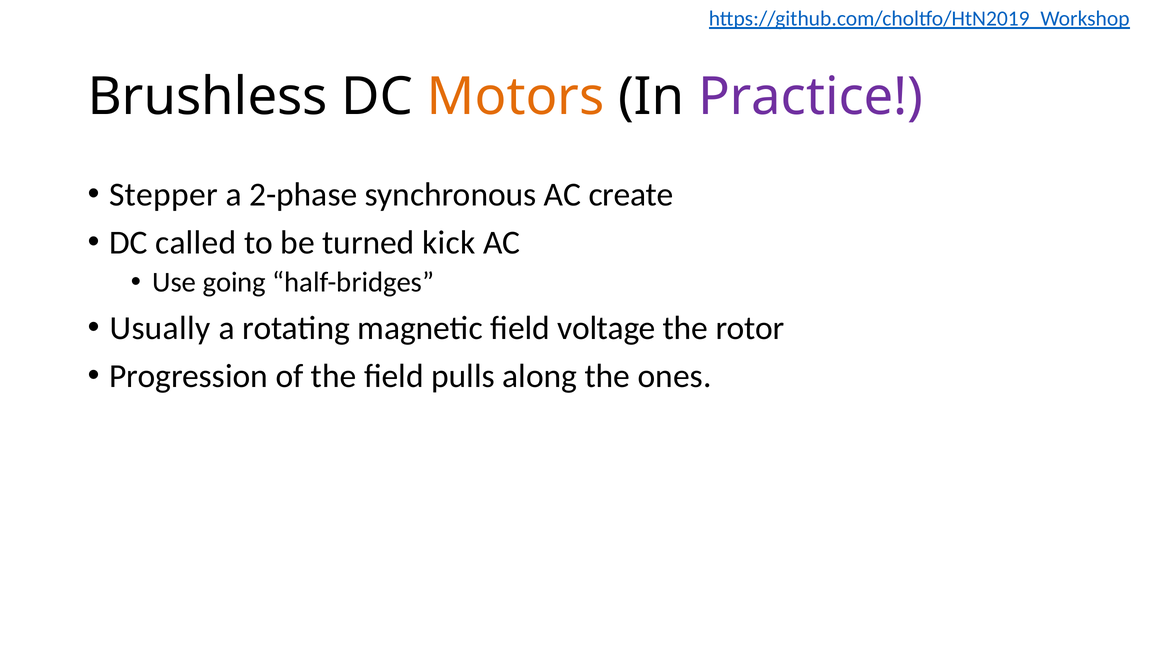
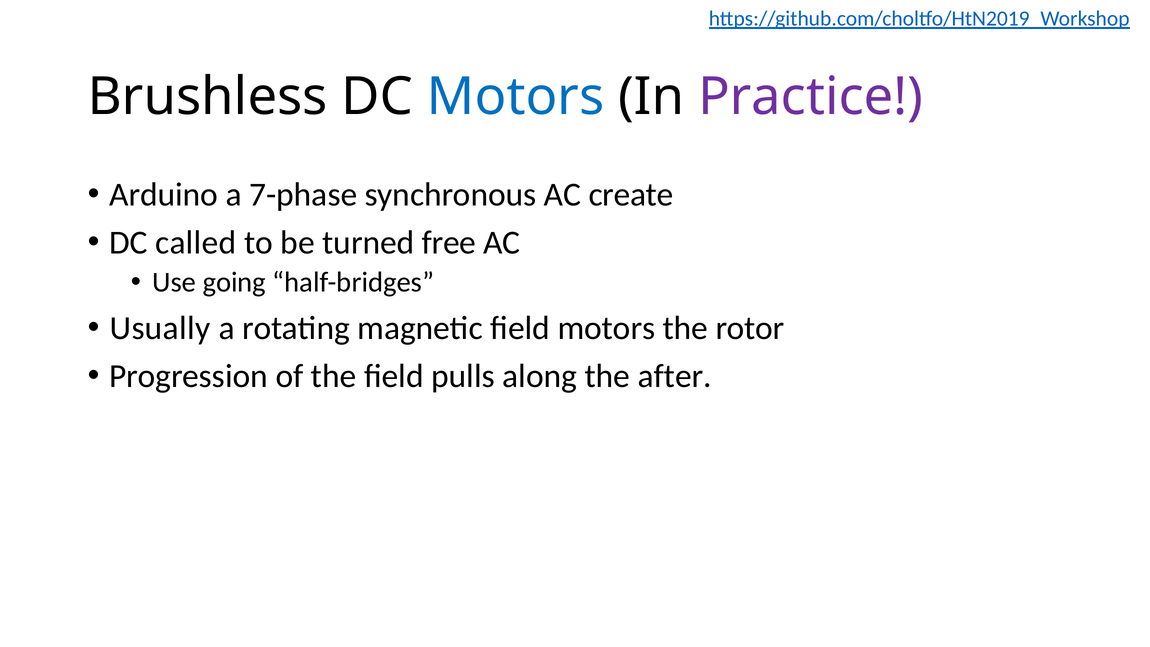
Motors at (516, 97) colour: orange -> blue
Stepper: Stepper -> Arduino
2-phase: 2-phase -> 7-phase
kick: kick -> free
field voltage: voltage -> motors
ones: ones -> after
